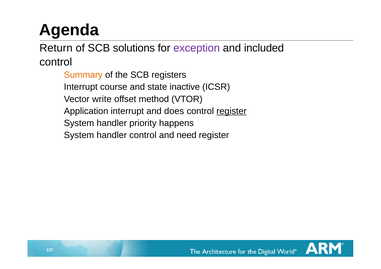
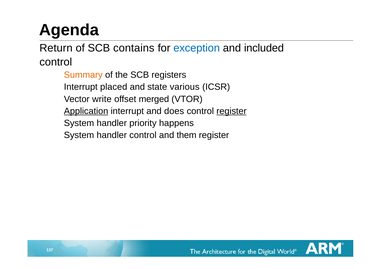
solutions: solutions -> contains
exception colour: purple -> blue
course: course -> placed
inactive: inactive -> various
method: method -> merged
Application underline: none -> present
need: need -> them
